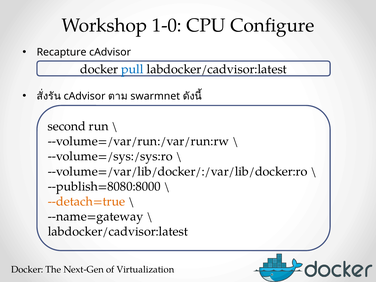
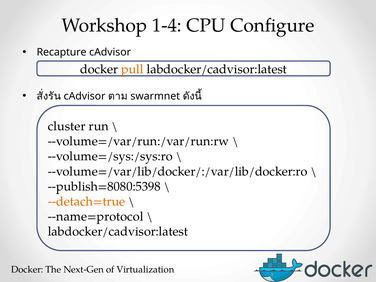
1-0: 1-0 -> 1-4
pull colour: blue -> orange
second: second -> cluster
--publish=8080:8000: --publish=8080:8000 -> --publish=8080:5398
--name=gateway: --name=gateway -> --name=protocol
